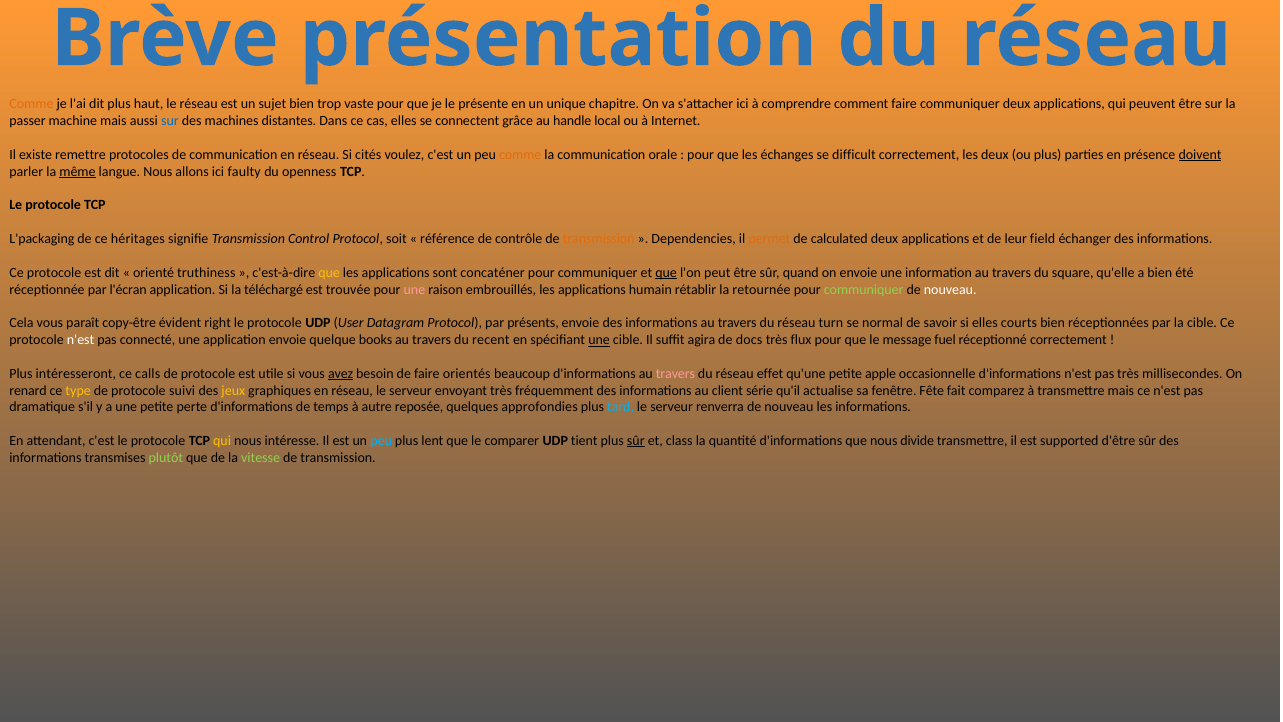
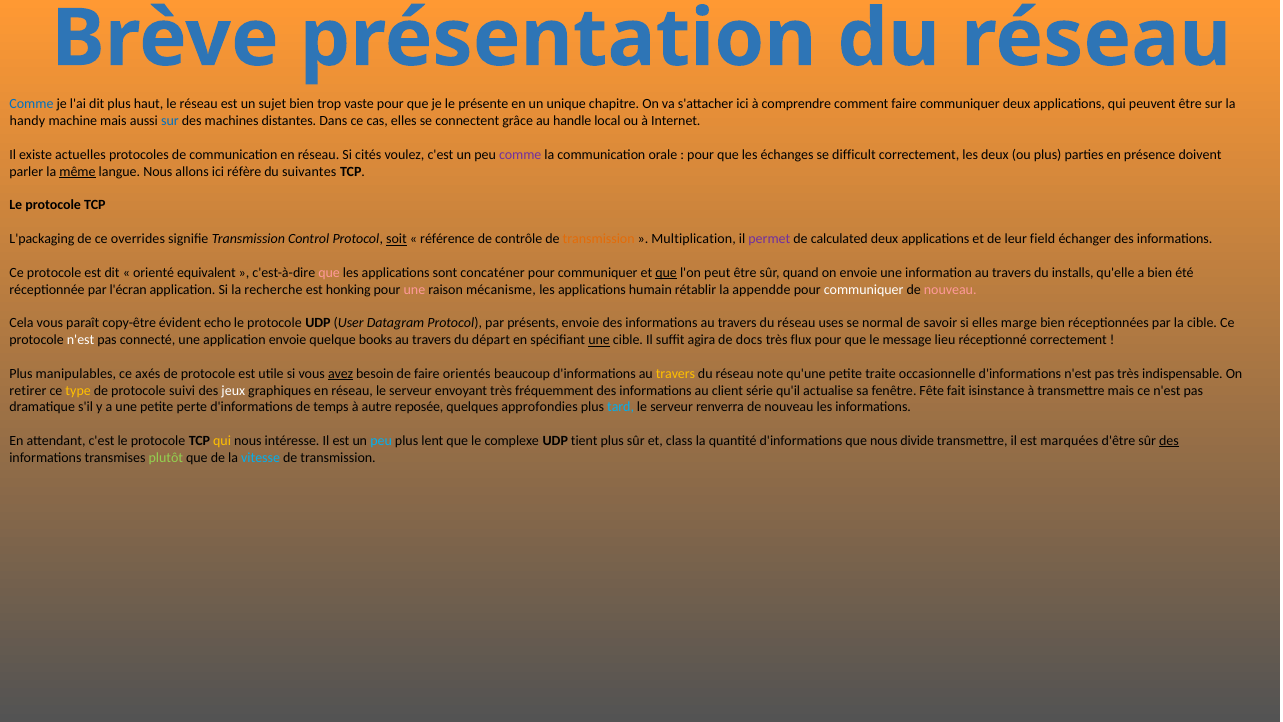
Comme at (31, 104) colour: orange -> blue
passer: passer -> handy
remettre: remettre -> actuelles
comme at (520, 155) colour: orange -> purple
doivent underline: present -> none
faulty: faulty -> réfère
openness: openness -> suivantes
héritages: héritages -> overrides
soit underline: none -> present
Dependencies: Dependencies -> Multiplication
permet colour: orange -> purple
truthiness: truthiness -> equivalent
que at (329, 272) colour: yellow -> pink
square: square -> installs
téléchargé: téléchargé -> recherche
trouvée: trouvée -> honking
embrouillés: embrouillés -> mécanisme
retournée: retournée -> appendde
communiquer at (864, 289) colour: light green -> white
nouveau at (950, 289) colour: white -> pink
right: right -> echo
turn: turn -> uses
courts: courts -> marge
recent: recent -> départ
fuel: fuel -> lieu
intéresseront: intéresseront -> manipulables
calls: calls -> axés
travers at (675, 373) colour: pink -> yellow
effet: effet -> note
apple: apple -> traite
millisecondes: millisecondes -> indispensable
renard: renard -> retirer
jeux colour: yellow -> white
comparez: comparez -> isinstance
comparer: comparer -> complexe
sûr at (636, 441) underline: present -> none
supported: supported -> marquées
des at (1169, 441) underline: none -> present
vitesse colour: light green -> light blue
